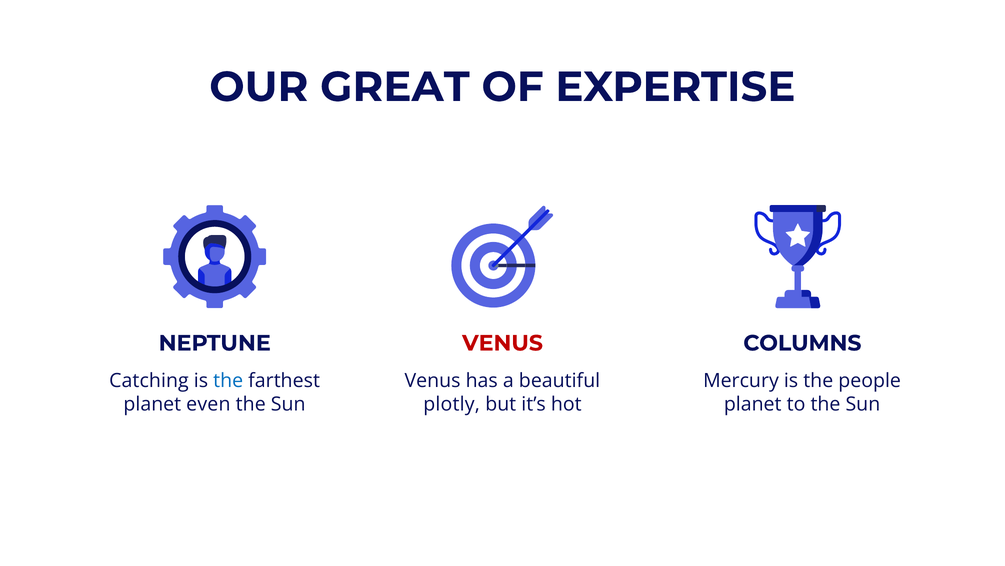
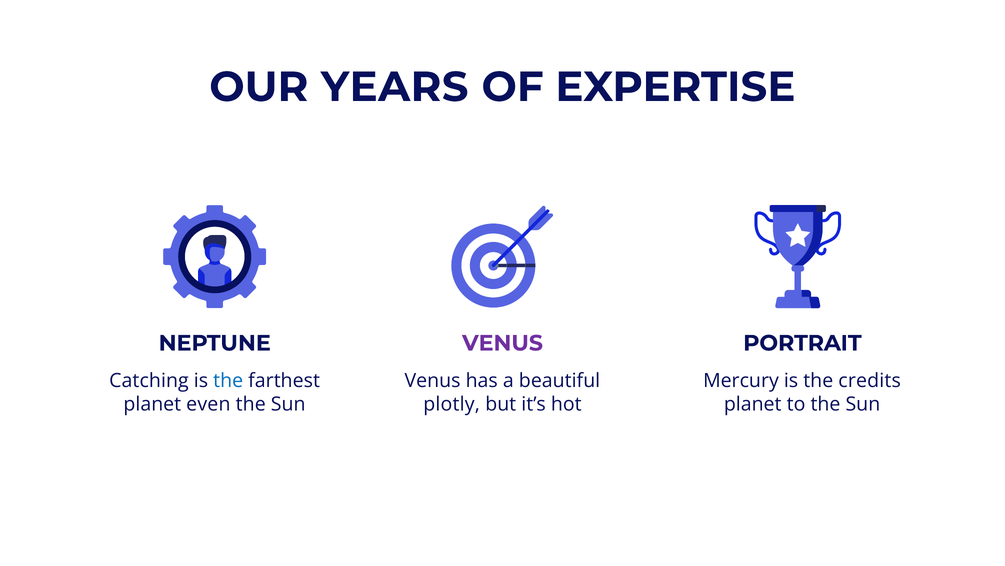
GREAT: GREAT -> YEARS
VENUS at (503, 343) colour: red -> purple
COLUMNS: COLUMNS -> PORTRAIT
people: people -> credits
